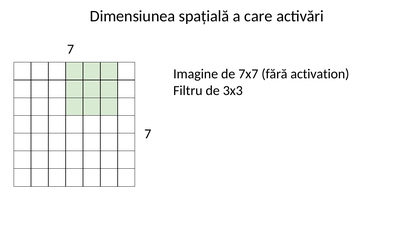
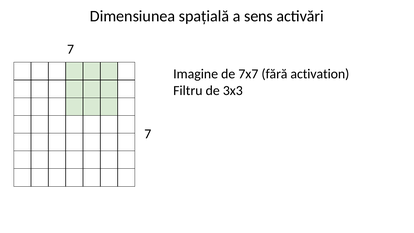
care: care -> sens
